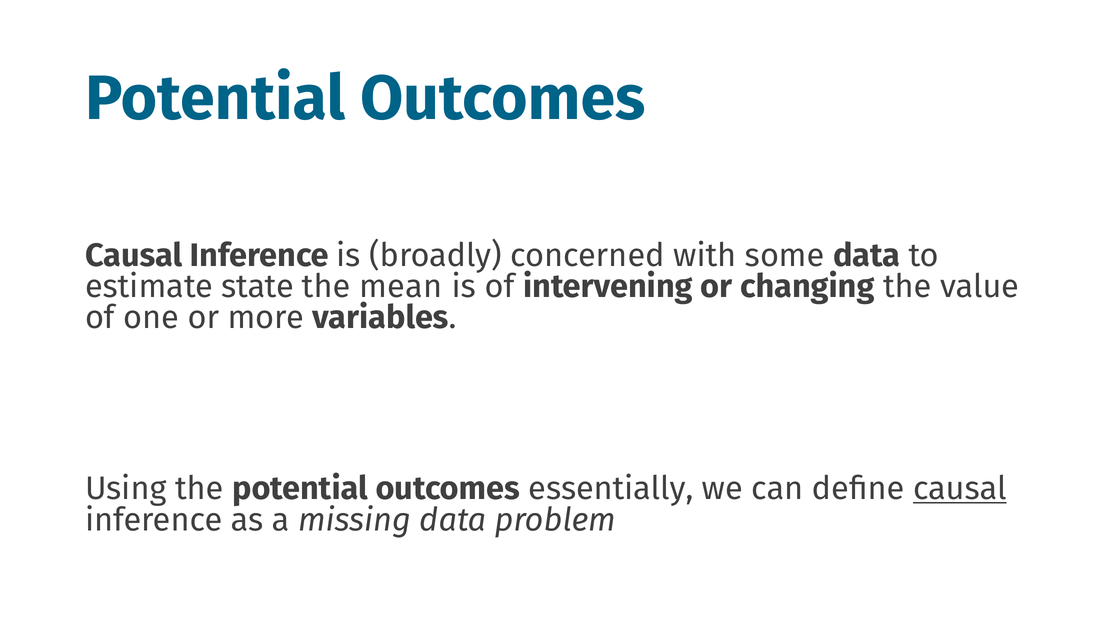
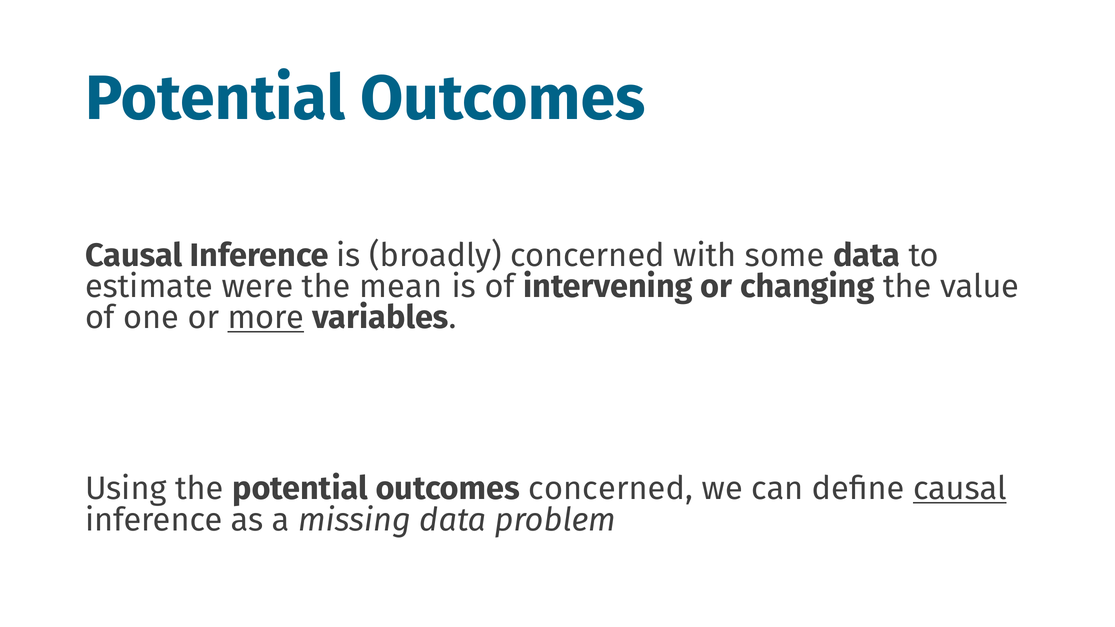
state: state -> were
more underline: none -> present
outcomes essentially: essentially -> concerned
